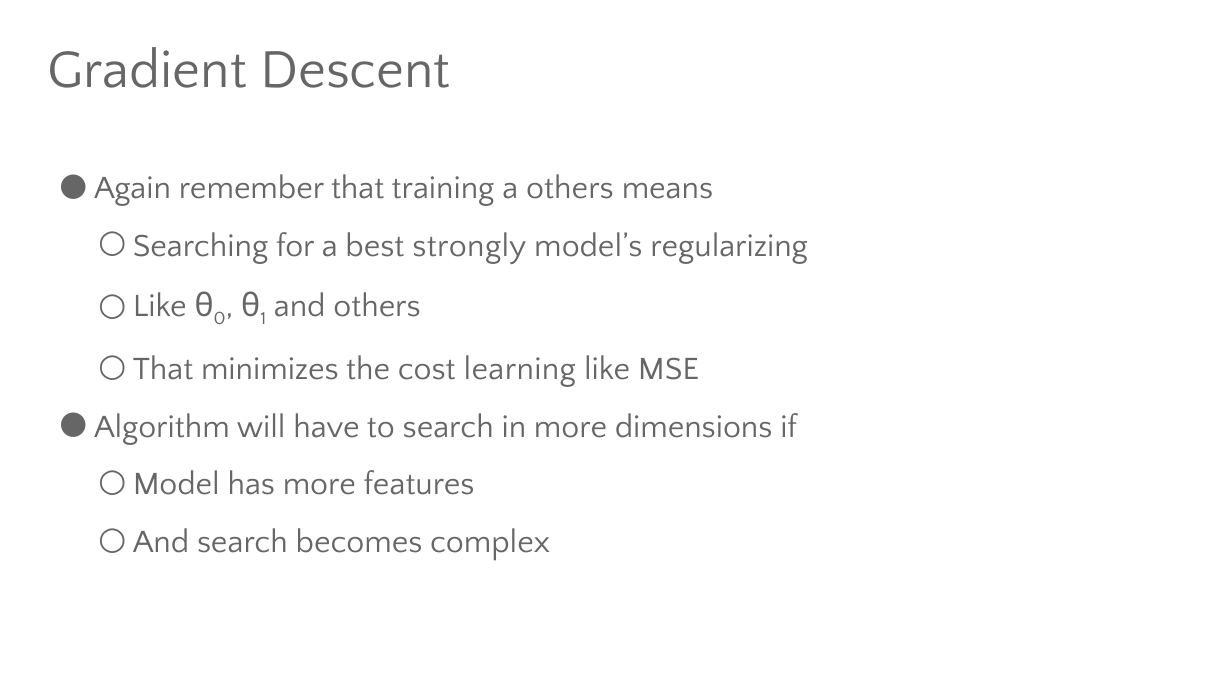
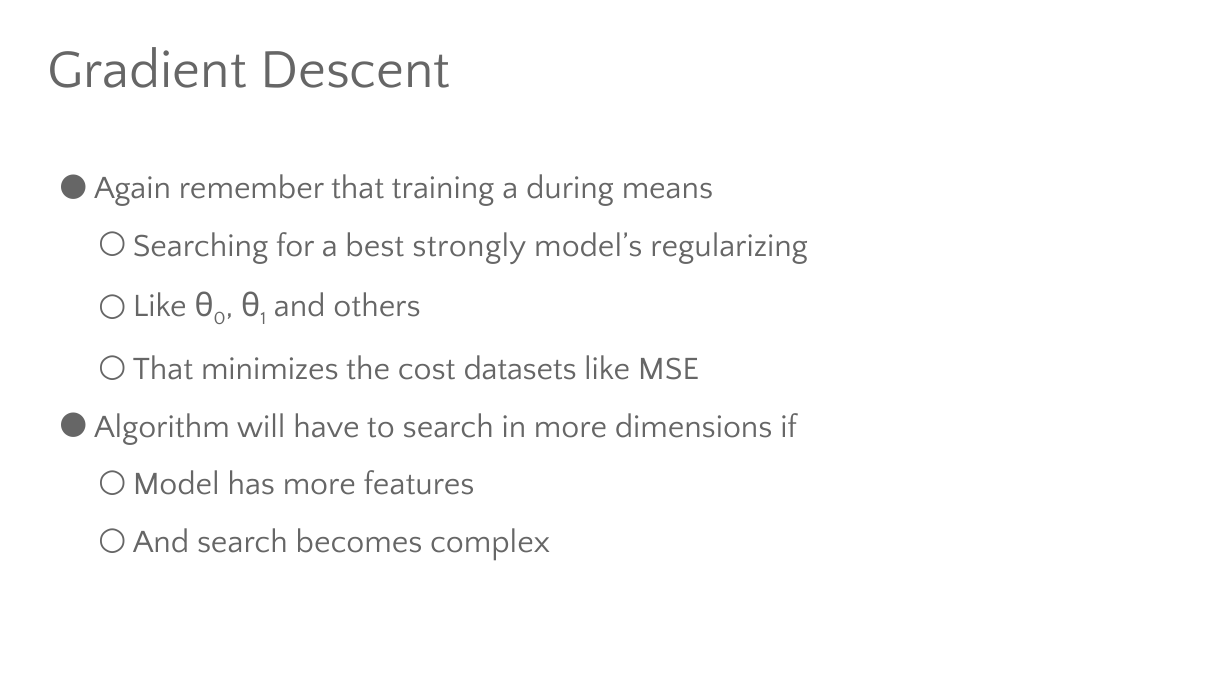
a others: others -> during
learning: learning -> datasets
